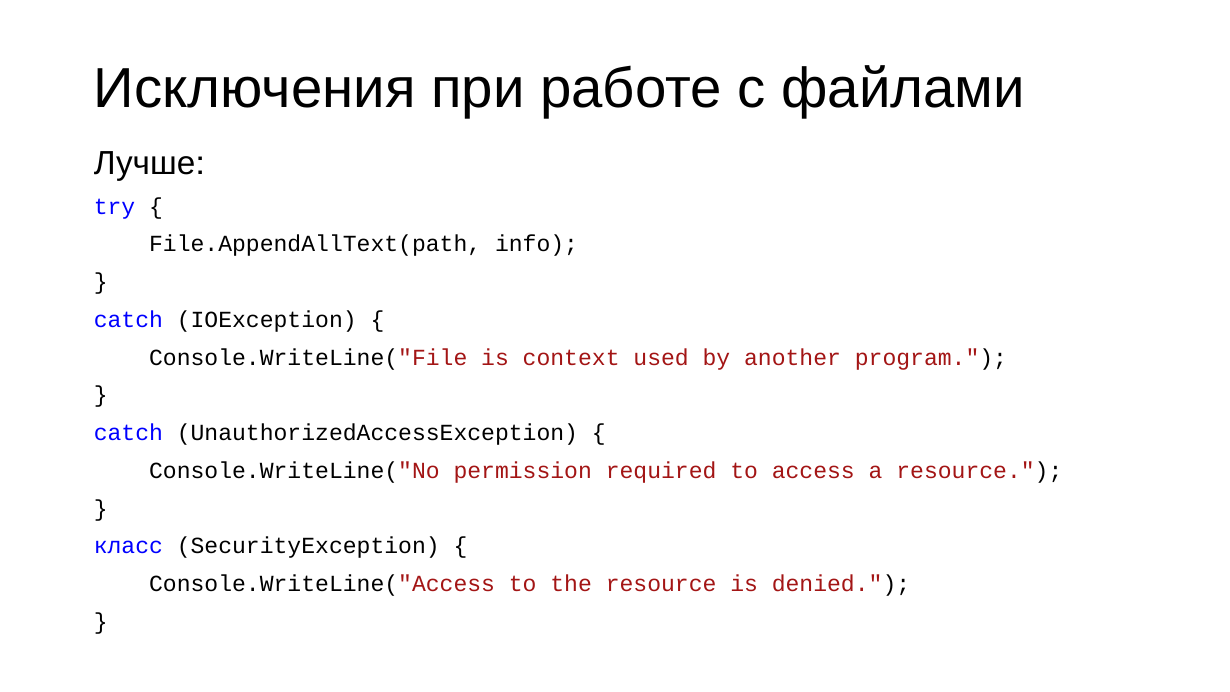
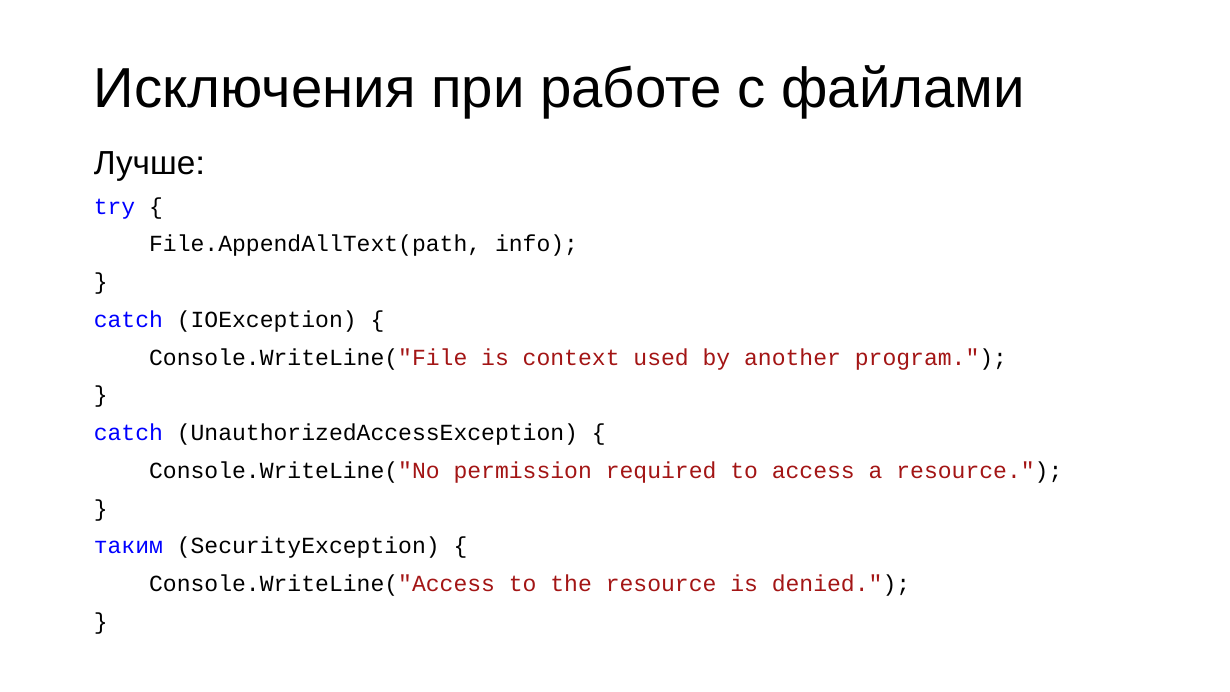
класс: класс -> таким
